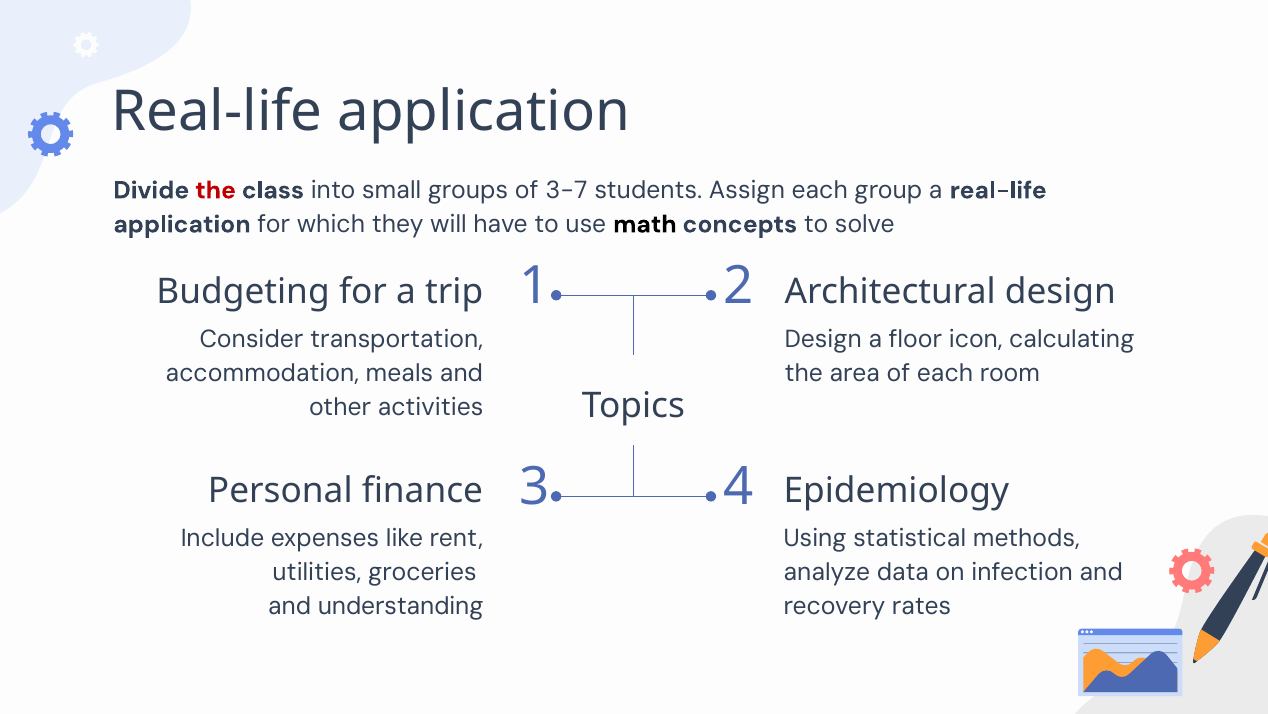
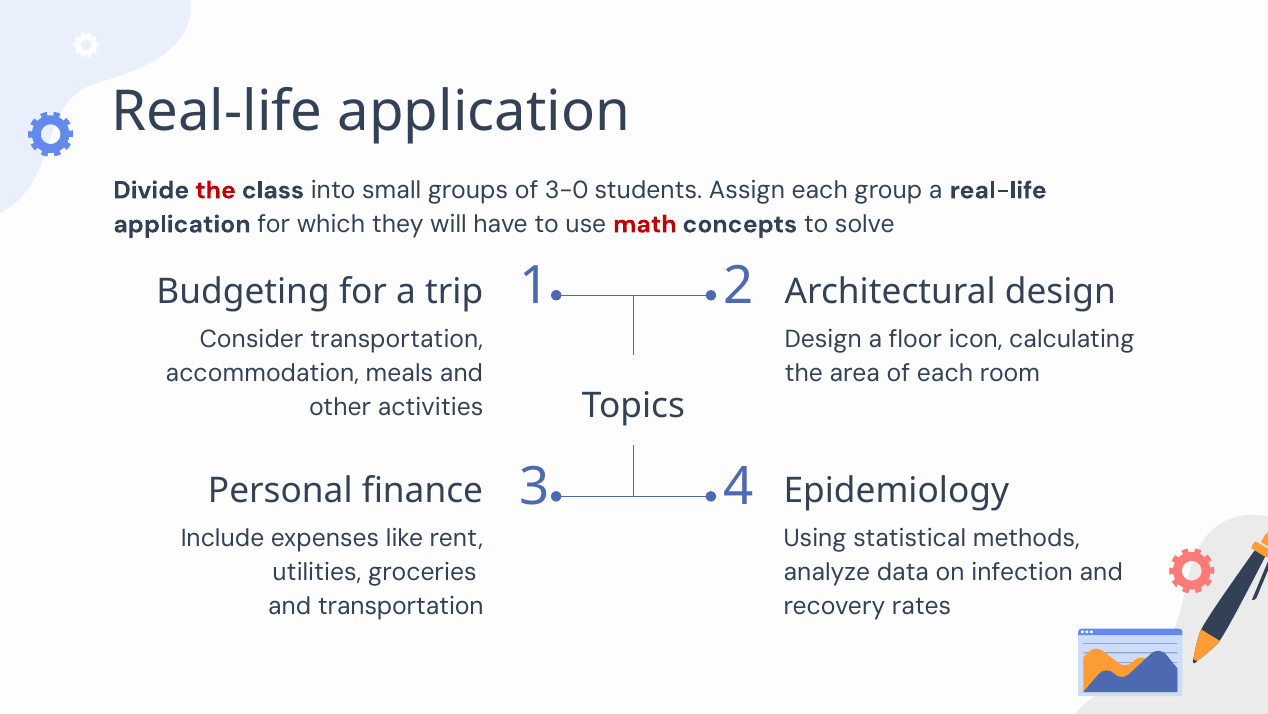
3-7: 3-7 -> 3-0
math colour: black -> red
and understanding: understanding -> transportation
